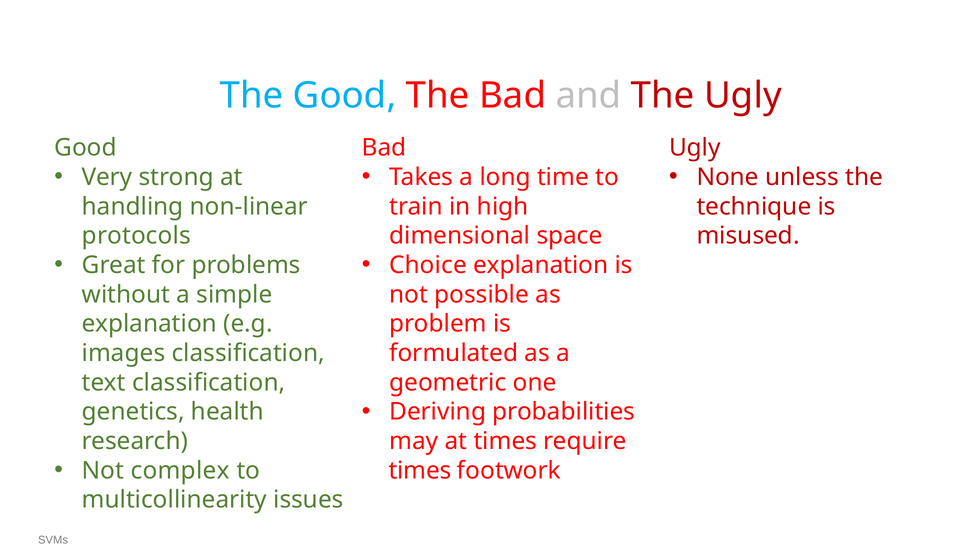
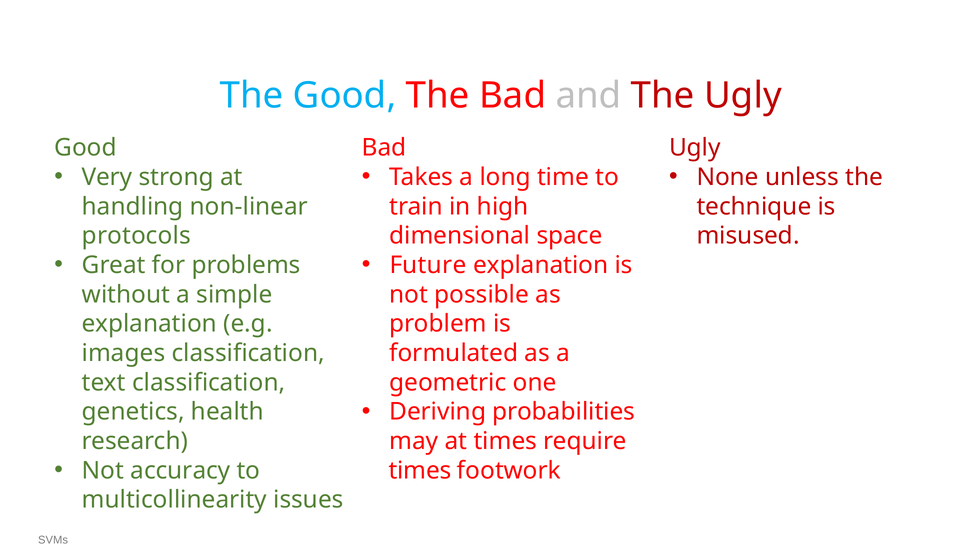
Choice: Choice -> Future
complex: complex -> accuracy
